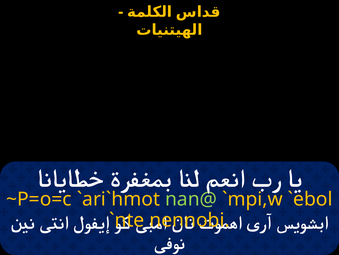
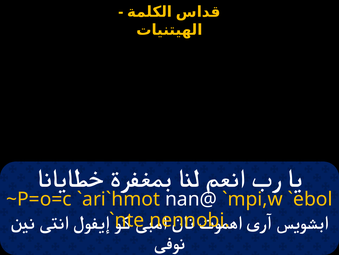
nan@ colour: light green -> white
